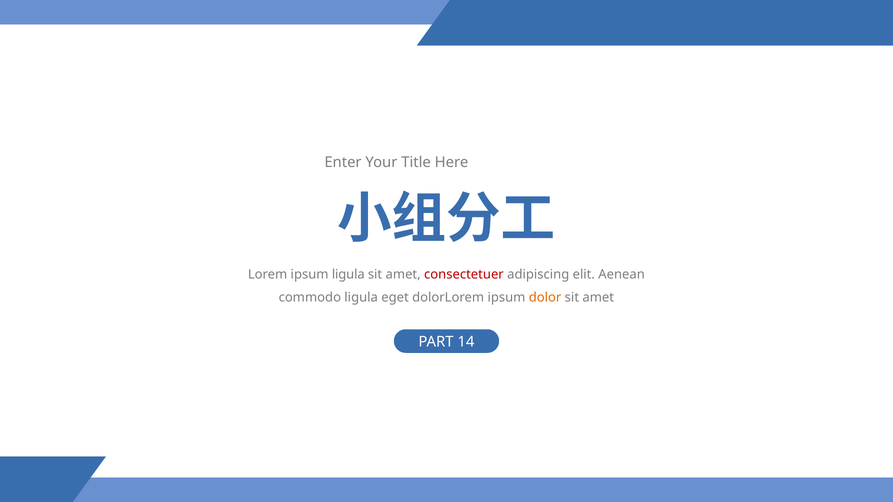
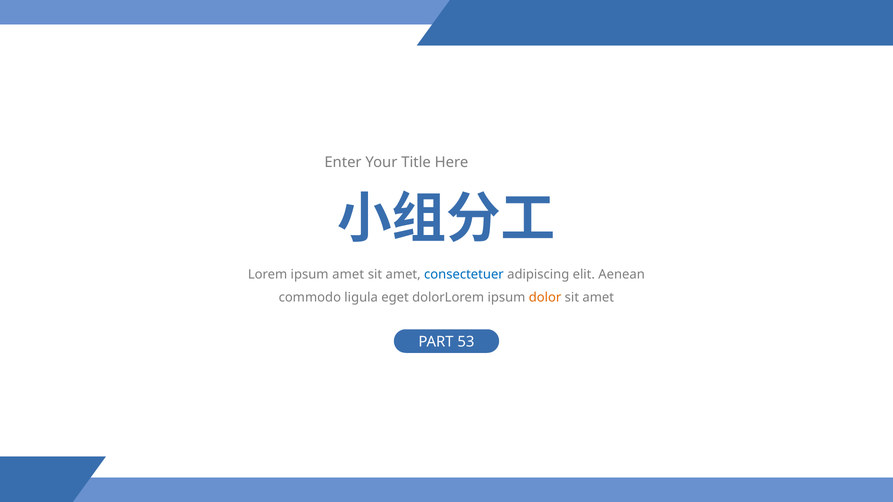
ipsum ligula: ligula -> amet
consectetuer colour: red -> blue
14: 14 -> 53
